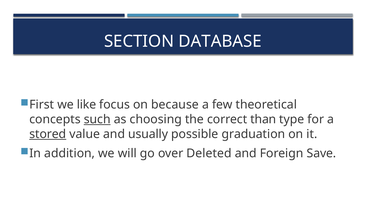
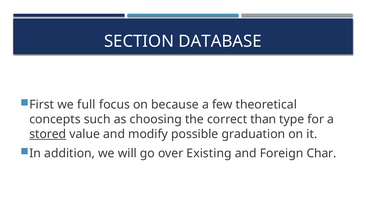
like: like -> full
such underline: present -> none
usually: usually -> modify
Deleted: Deleted -> Existing
Save: Save -> Char
